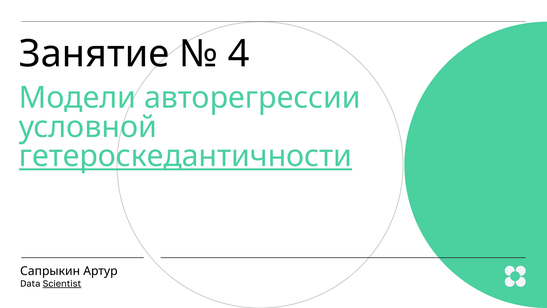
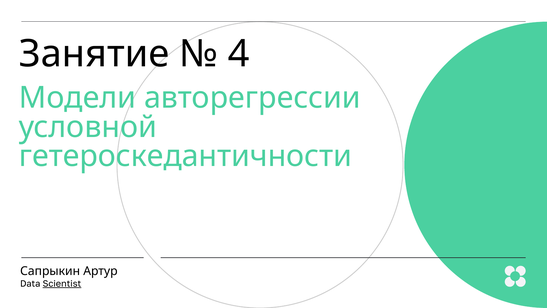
гетероскедантичности underline: present -> none
